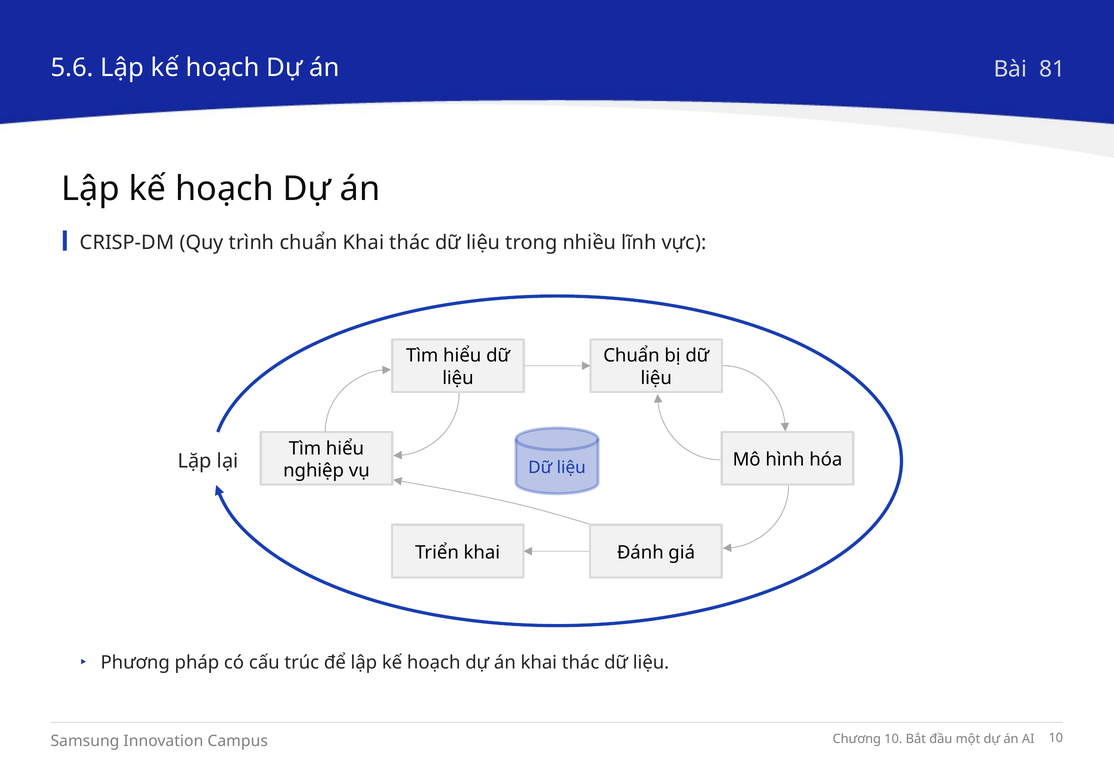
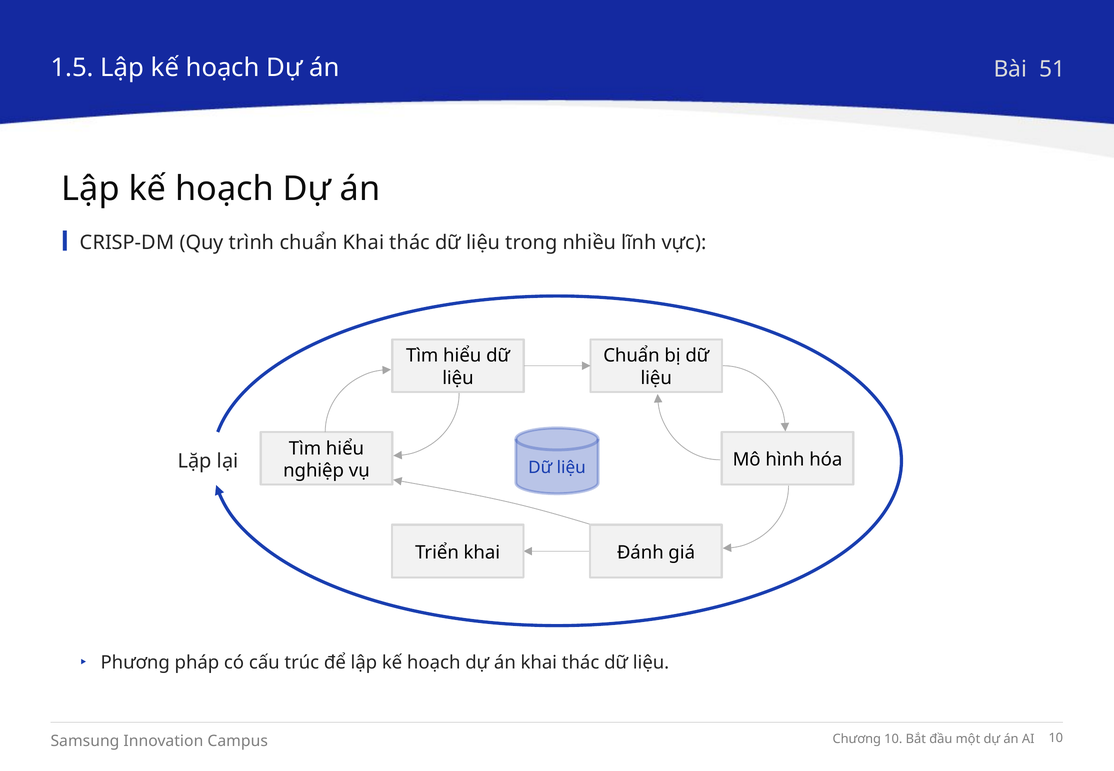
5.6: 5.6 -> 1.5
81: 81 -> 51
